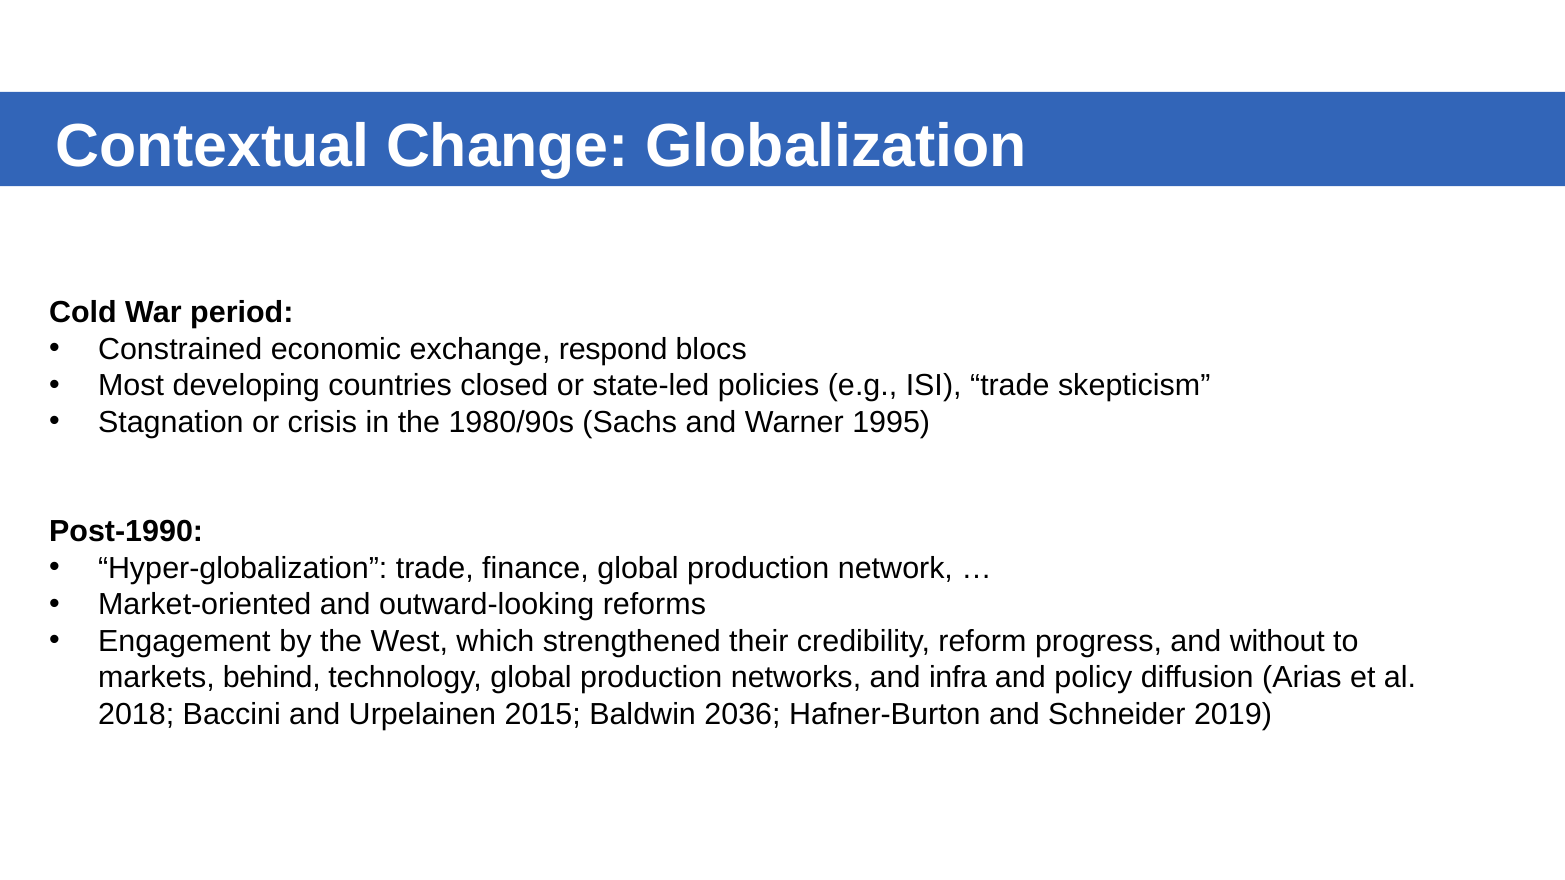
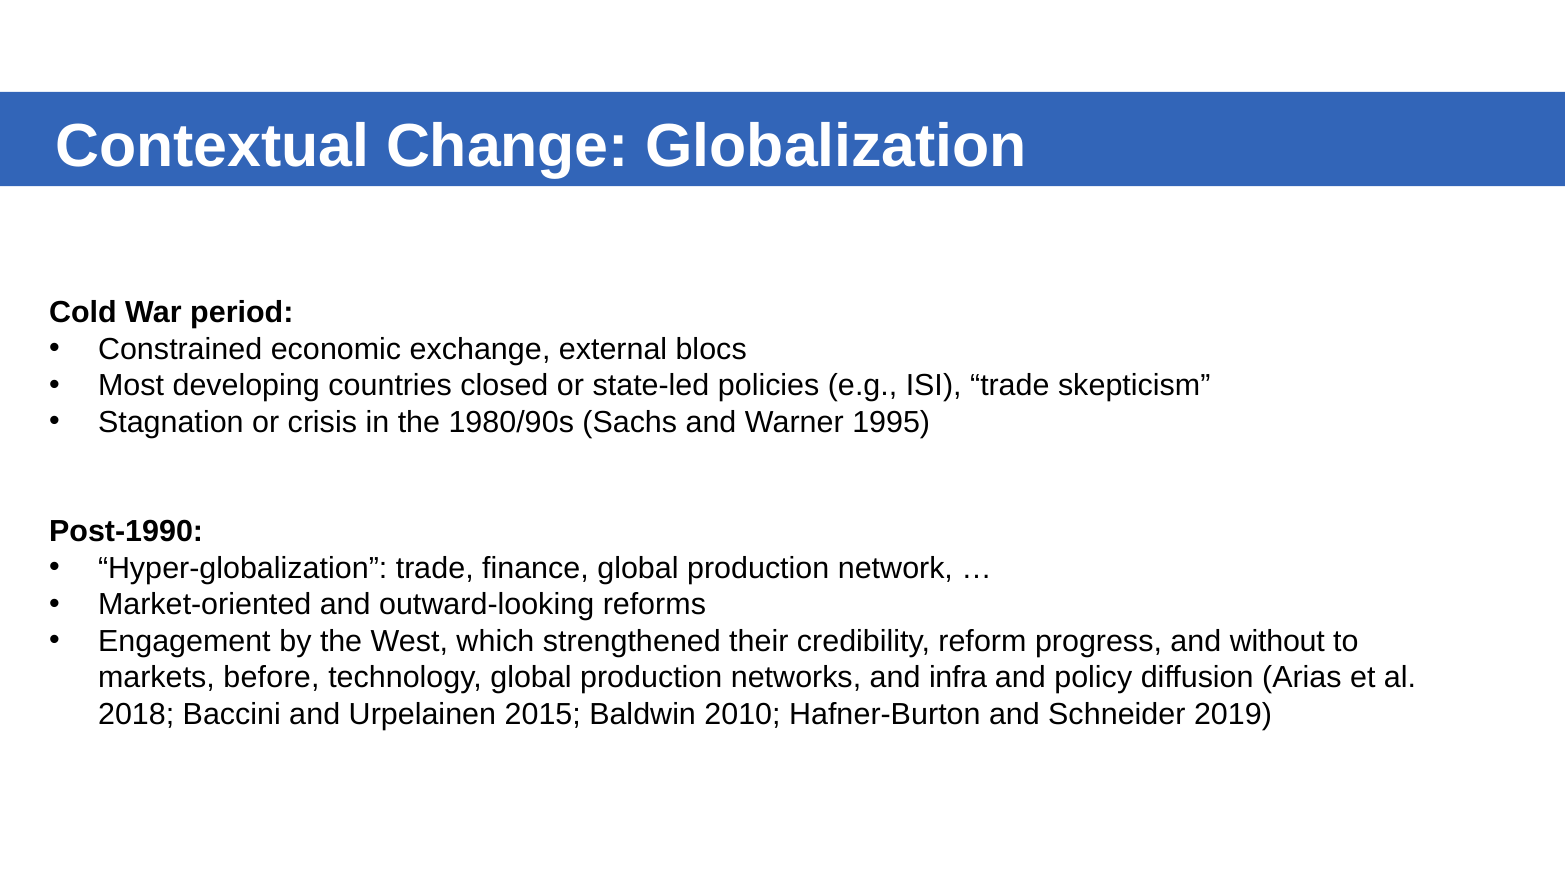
respond: respond -> external
behind: behind -> before
2036: 2036 -> 2010
